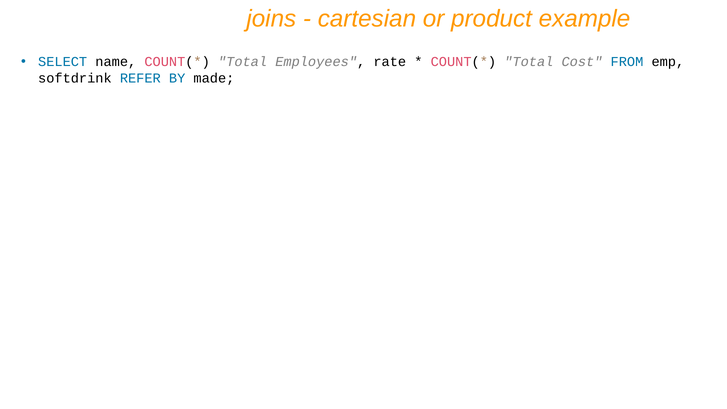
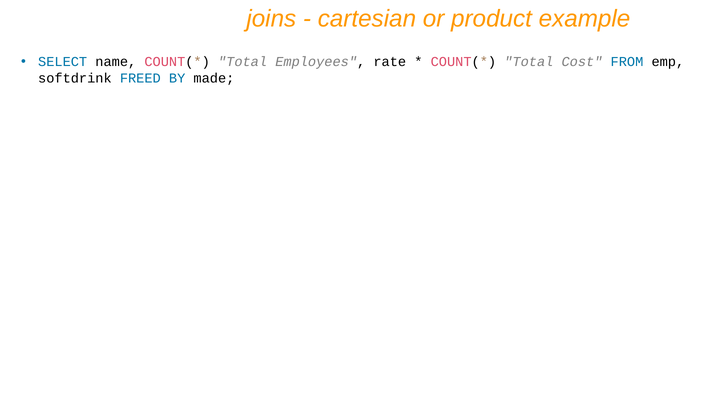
REFER: REFER -> FREED
